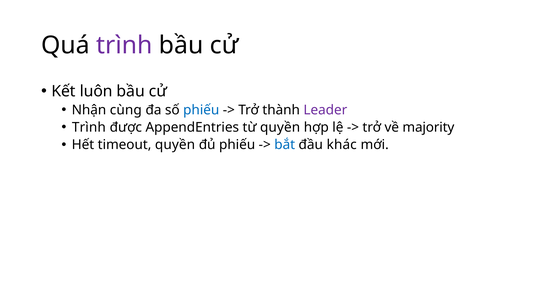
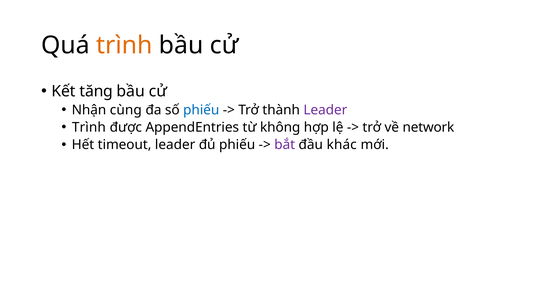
trình at (124, 45) colour: purple -> orange
luôn: luôn -> tăng
từ quyền: quyền -> không
majority: majority -> network
timeout quyền: quyền -> leader
bắt colour: blue -> purple
